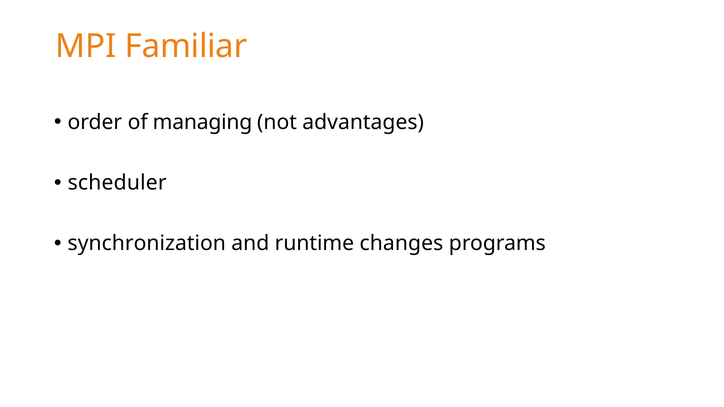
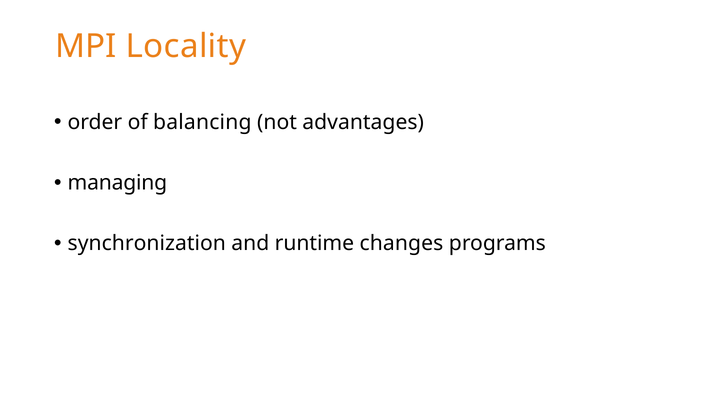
Familiar: Familiar -> Locality
managing: managing -> balancing
scheduler: scheduler -> managing
